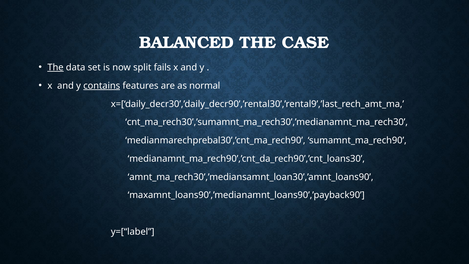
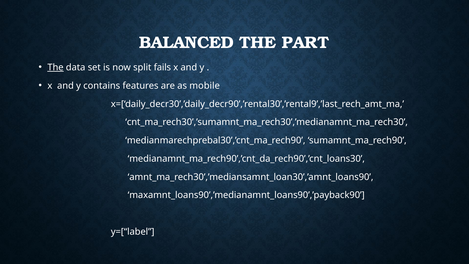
CASE: CASE -> PART
contains underline: present -> none
normal: normal -> mobile
